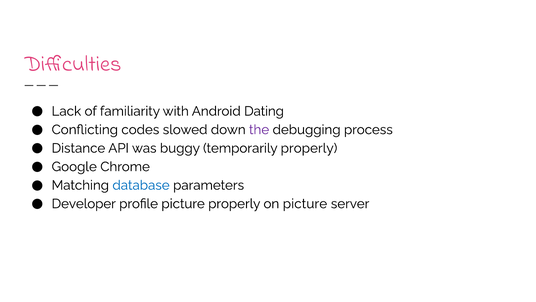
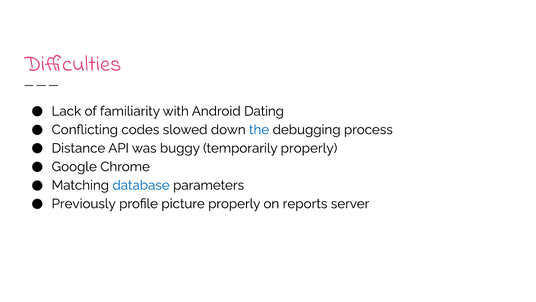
the colour: purple -> blue
Developer: Developer -> Previously
on picture: picture -> reports
